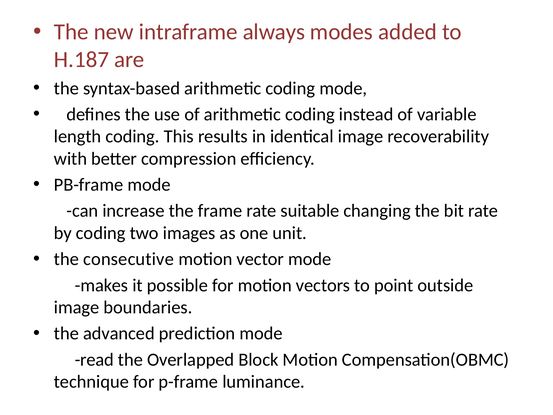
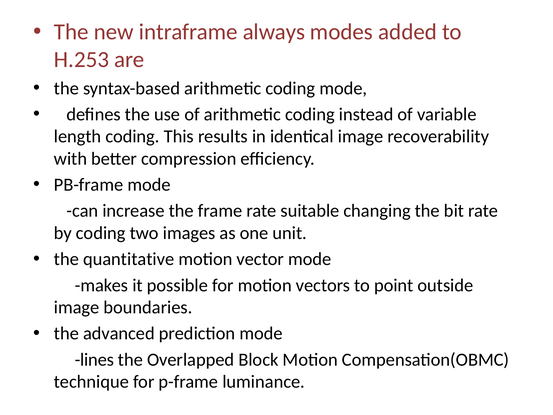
H.187: H.187 -> H.253
consecutive: consecutive -> quantitative
read: read -> lines
